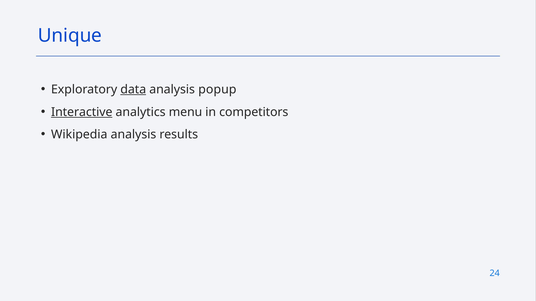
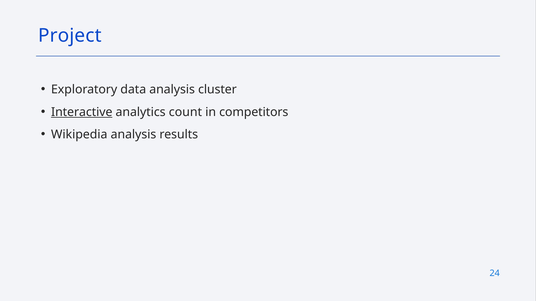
Unique: Unique -> Project
data underline: present -> none
popup: popup -> cluster
menu: menu -> count
